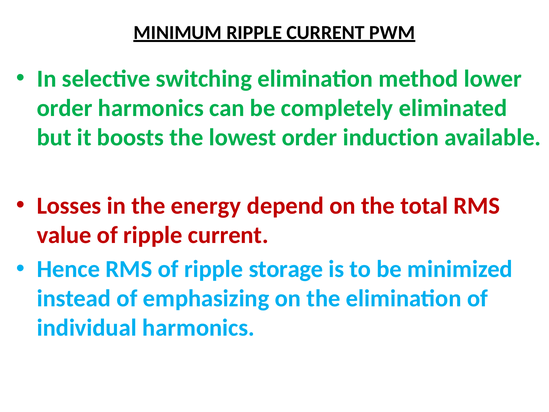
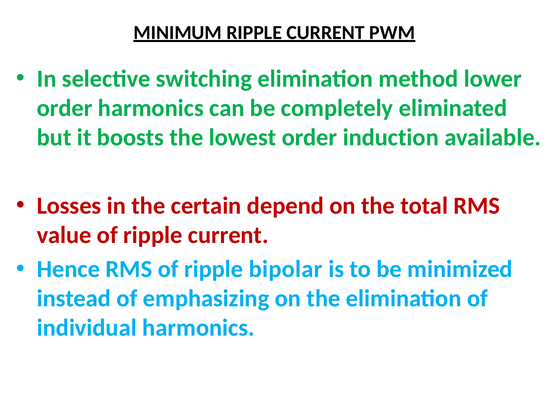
energy: energy -> certain
storage: storage -> bipolar
